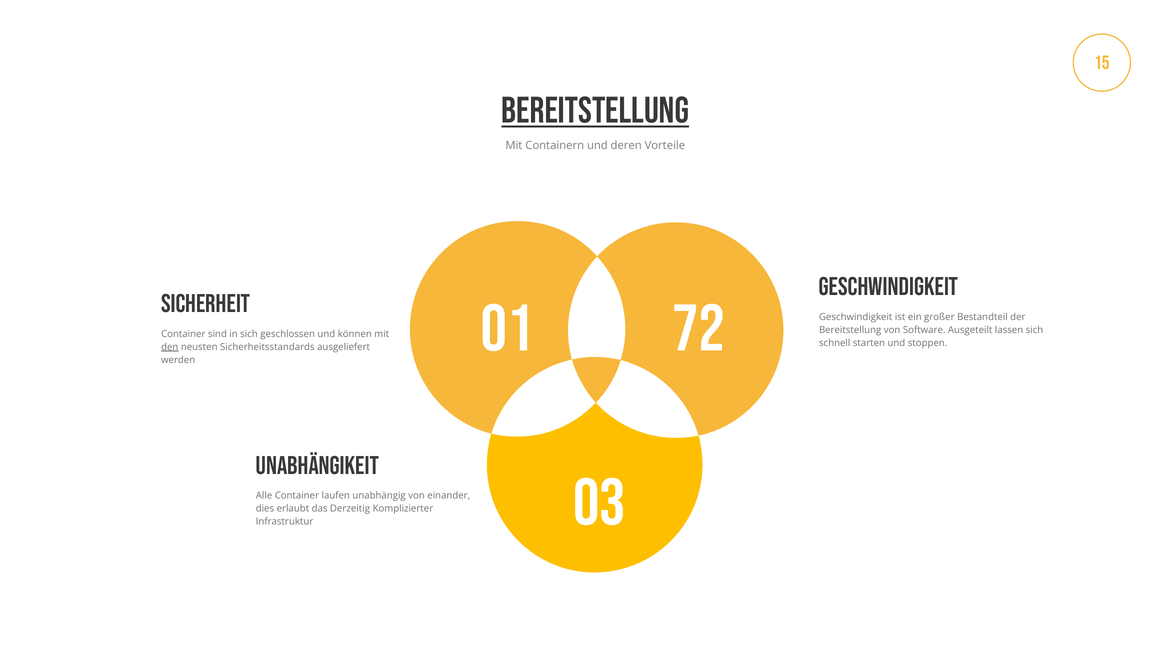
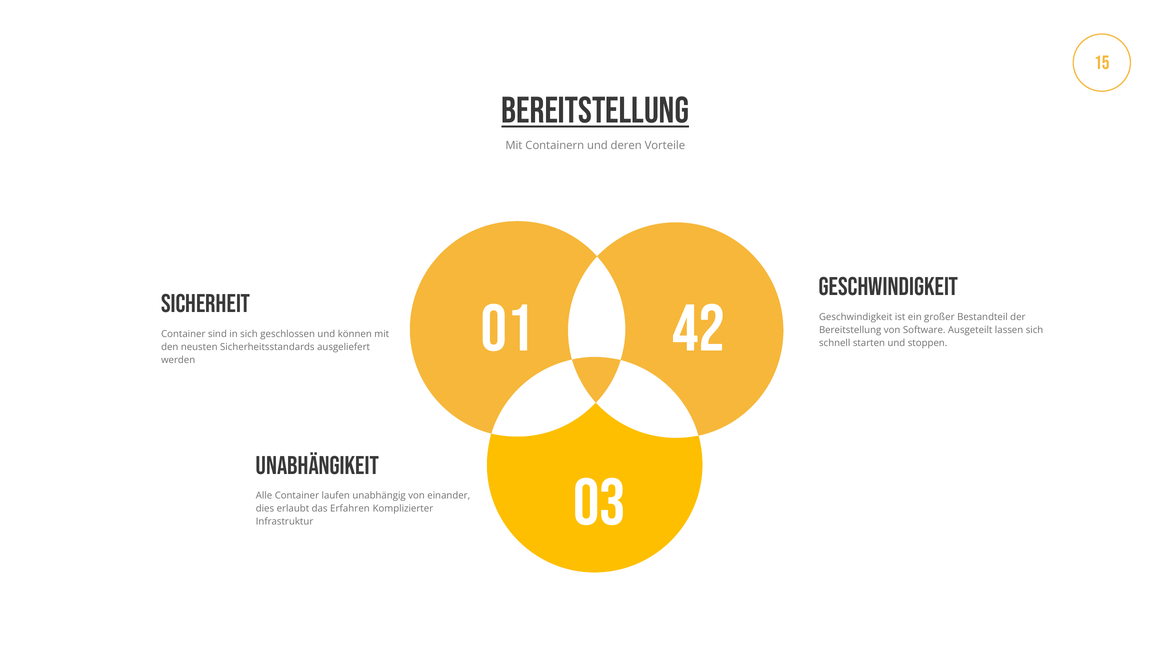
72: 72 -> 42
den underline: present -> none
Derzeitig: Derzeitig -> Erfahren
